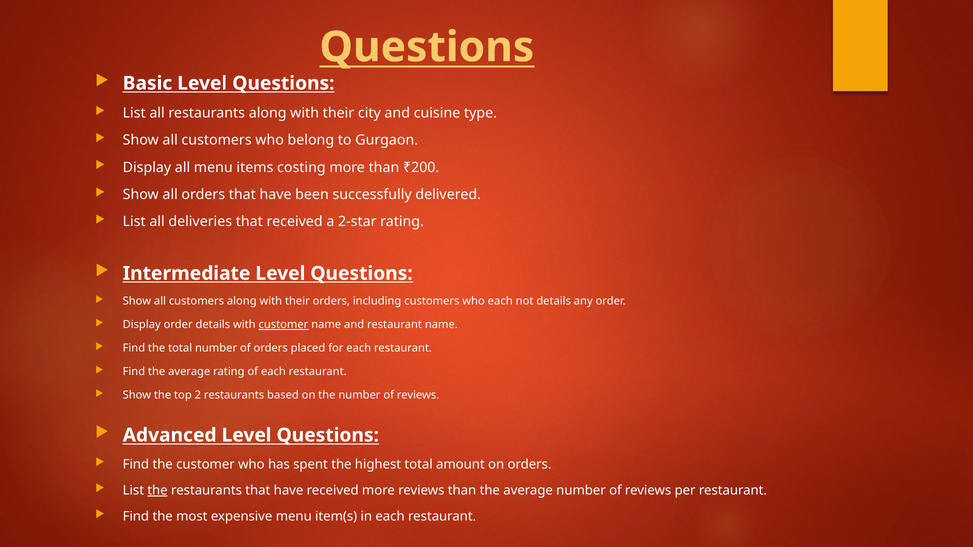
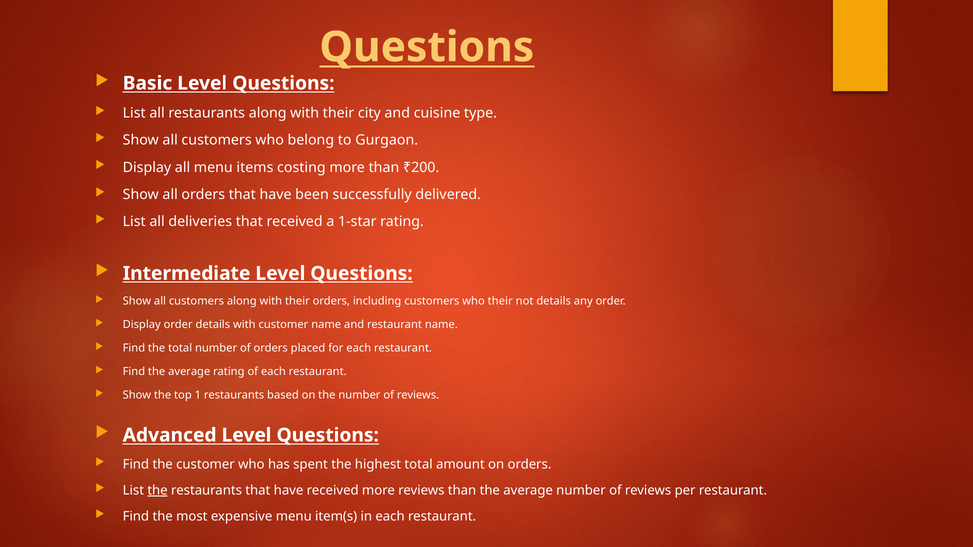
2-star: 2-star -> 1-star
who each: each -> their
customer at (283, 325) underline: present -> none
2: 2 -> 1
